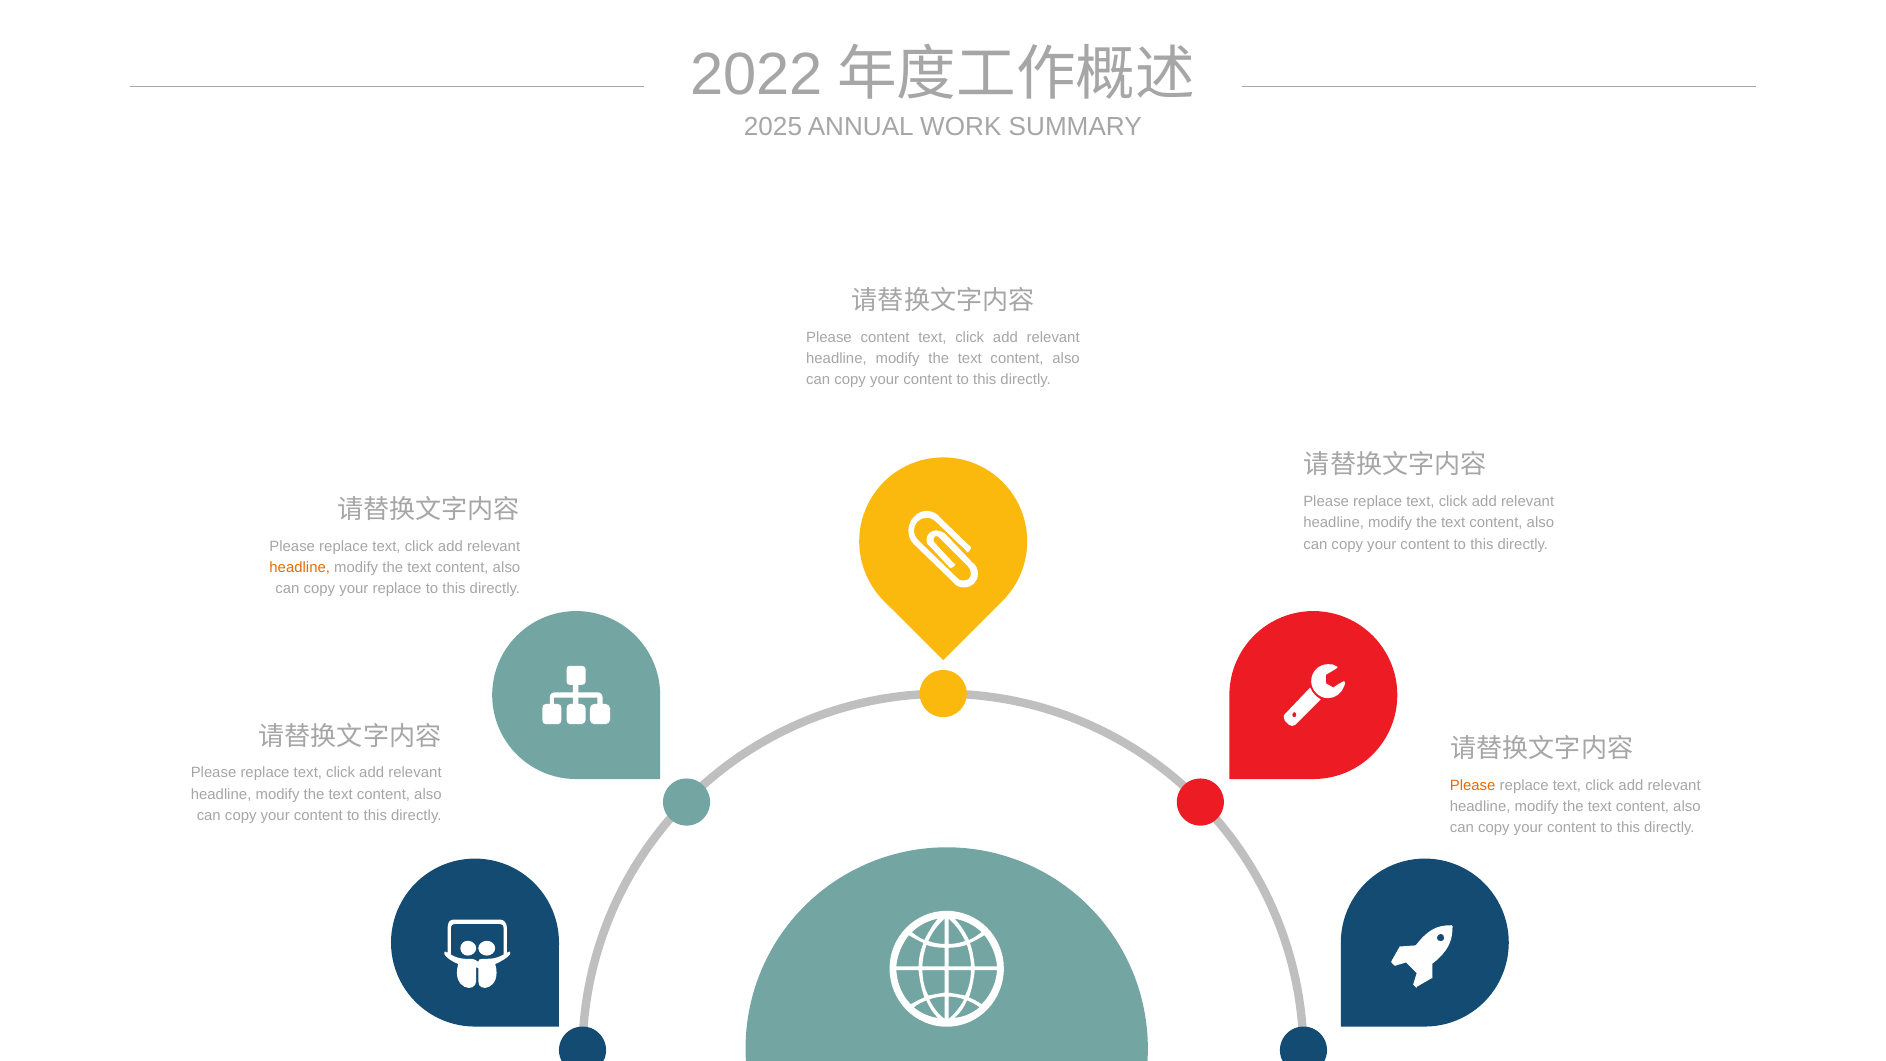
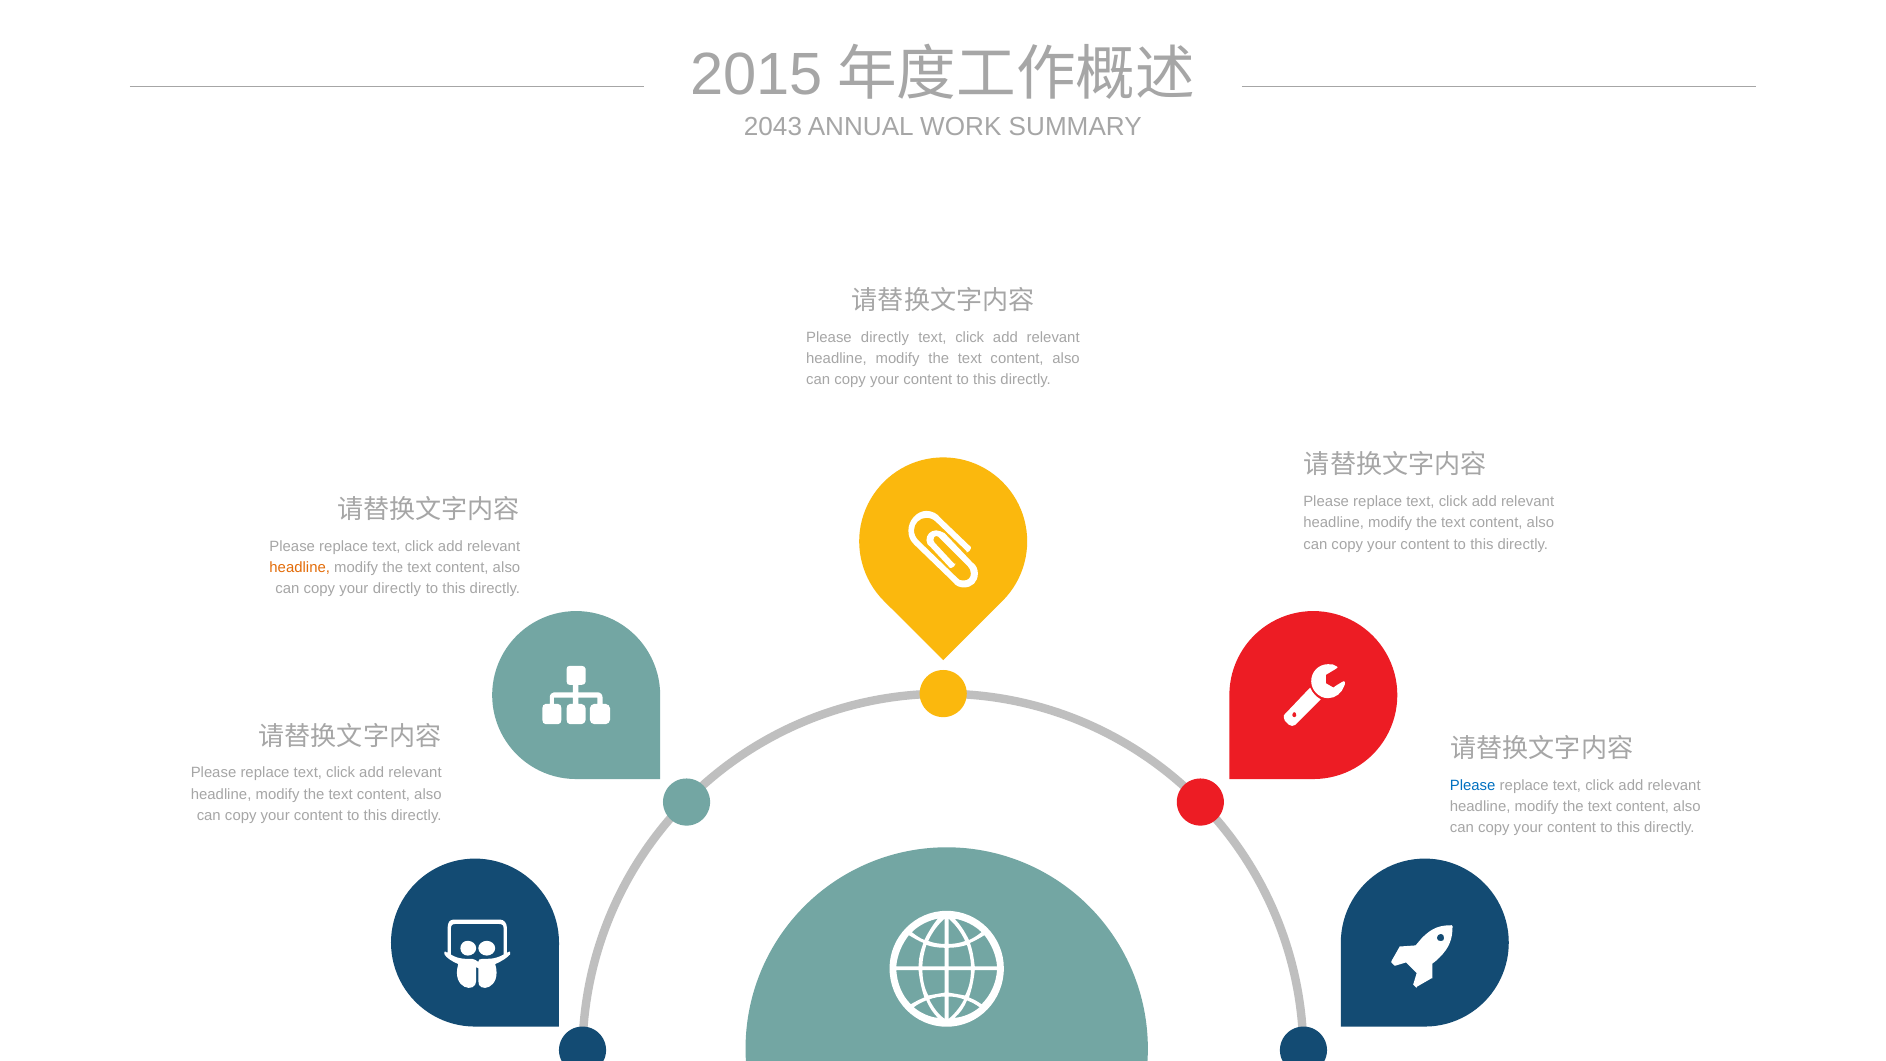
2022: 2022 -> 2015
2025: 2025 -> 2043
Please content: content -> directly
your replace: replace -> directly
Please at (1473, 785) colour: orange -> blue
